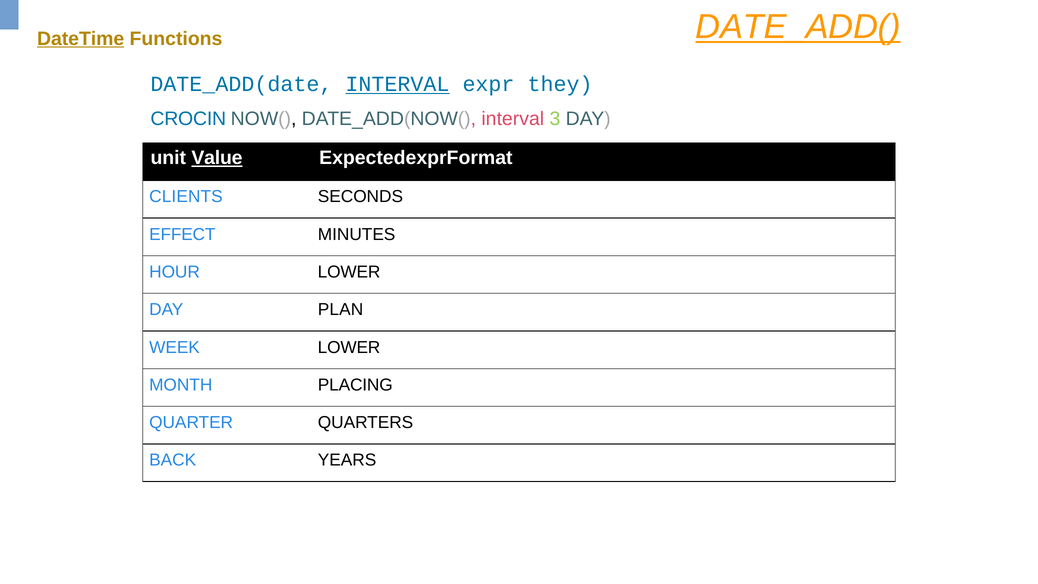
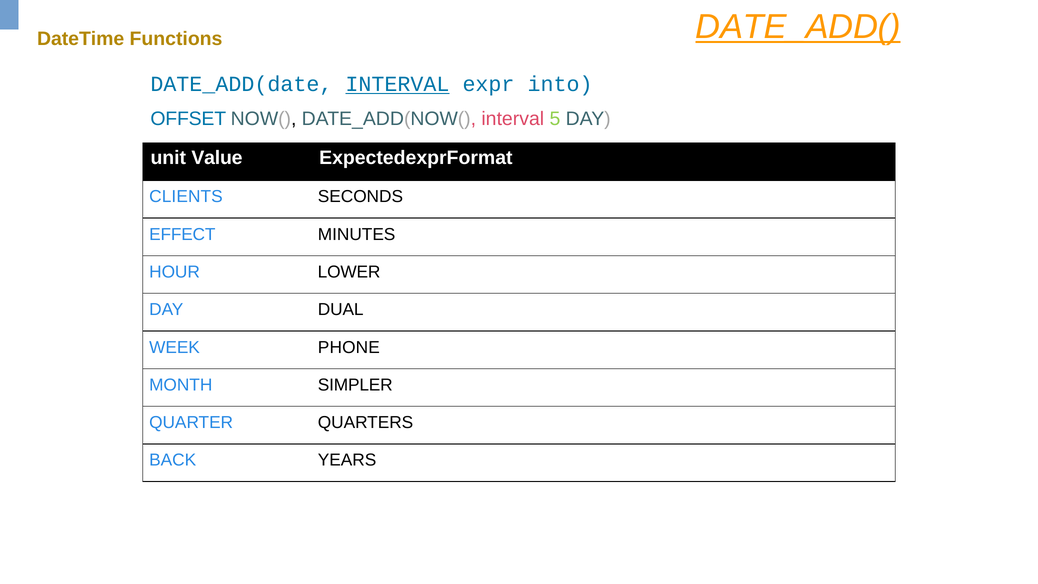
DateTime underline: present -> none
they: they -> into
CROCIN: CROCIN -> OFFSET
3: 3 -> 5
Value underline: present -> none
PLAN: PLAN -> DUAL
WEEK LOWER: LOWER -> PHONE
PLACING: PLACING -> SIMPLER
